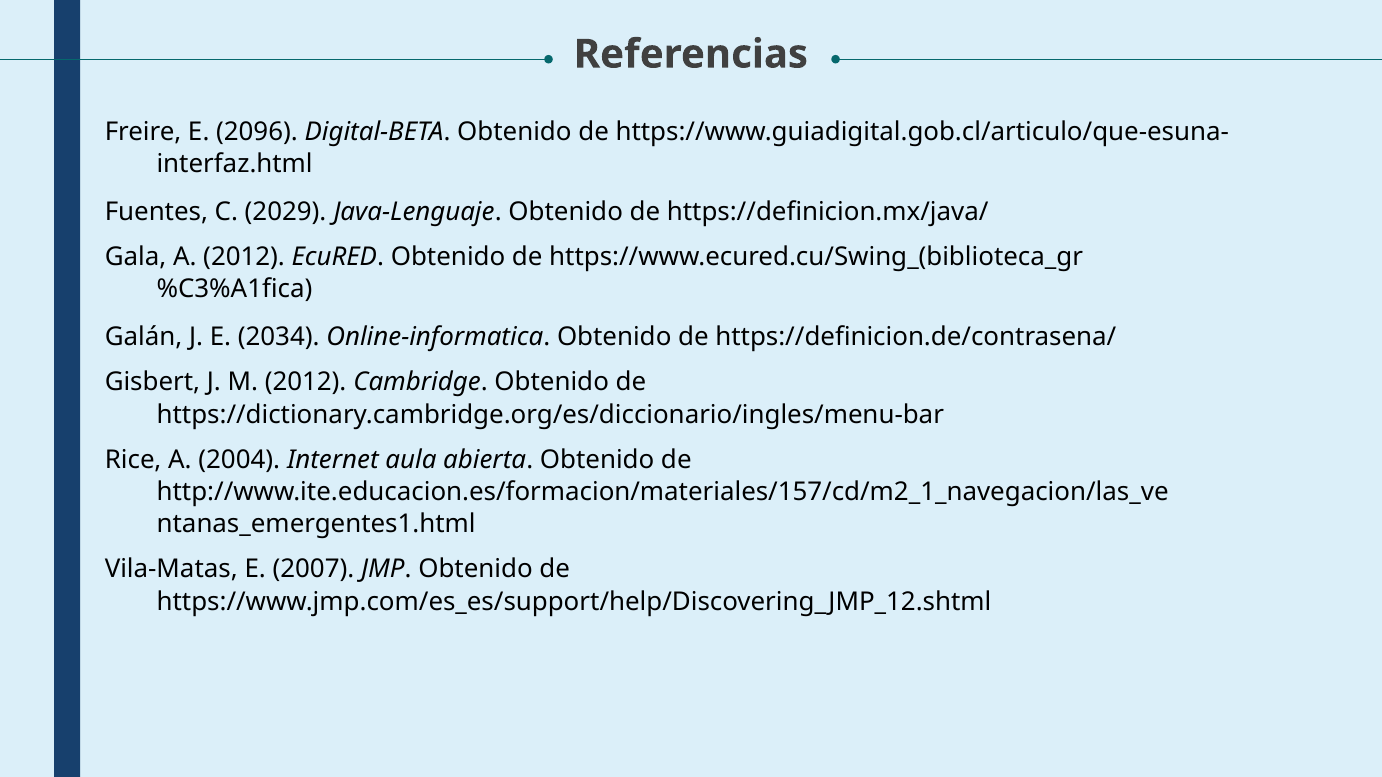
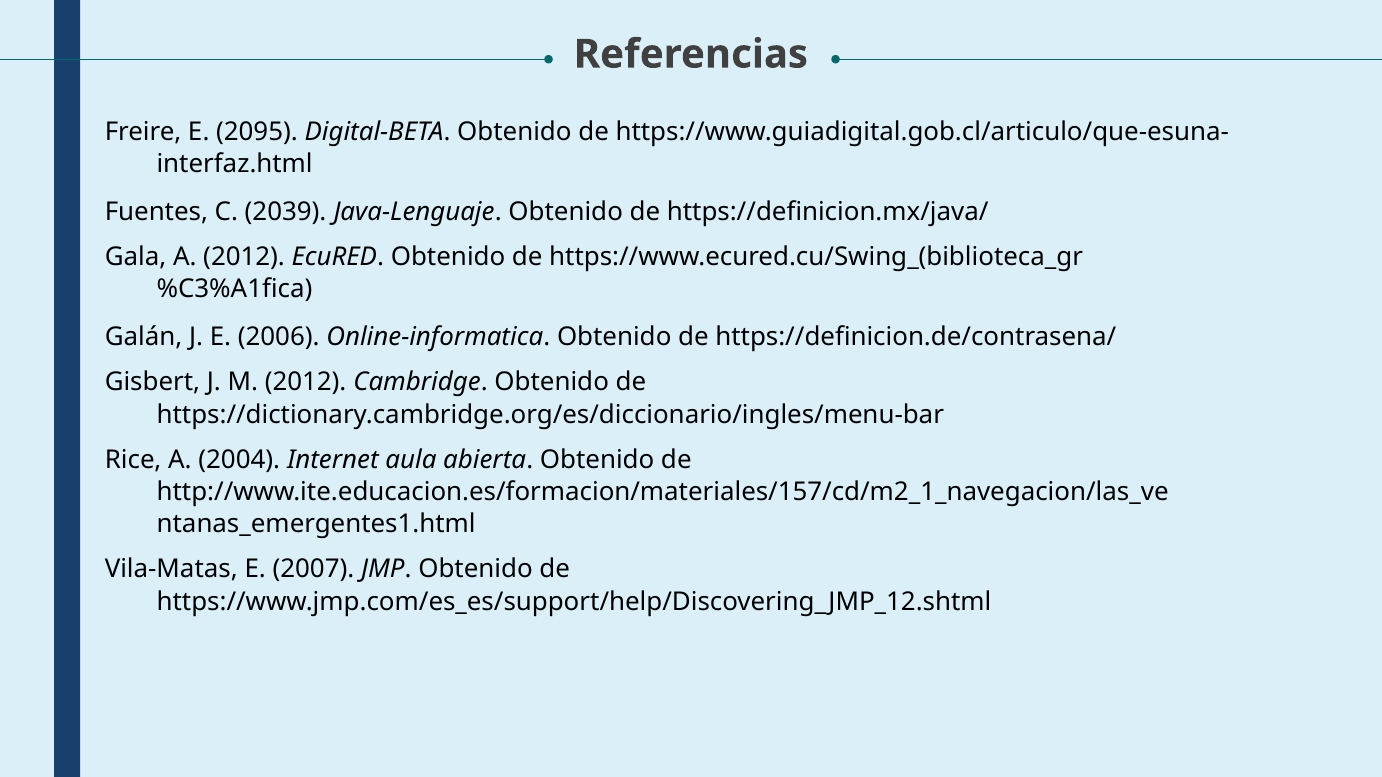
2096: 2096 -> 2095
2029: 2029 -> 2039
2034: 2034 -> 2006
